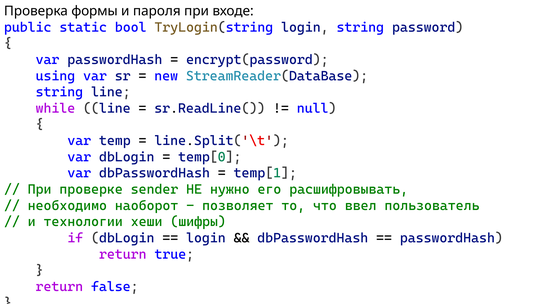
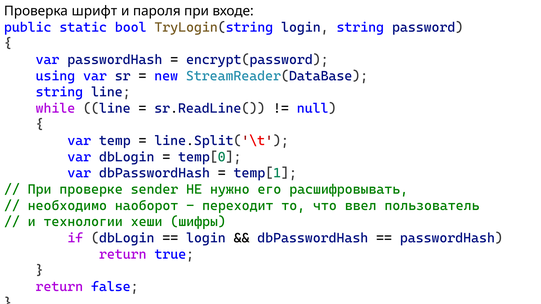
формы: формы -> шрифт
позволяет: позволяет -> переходит
